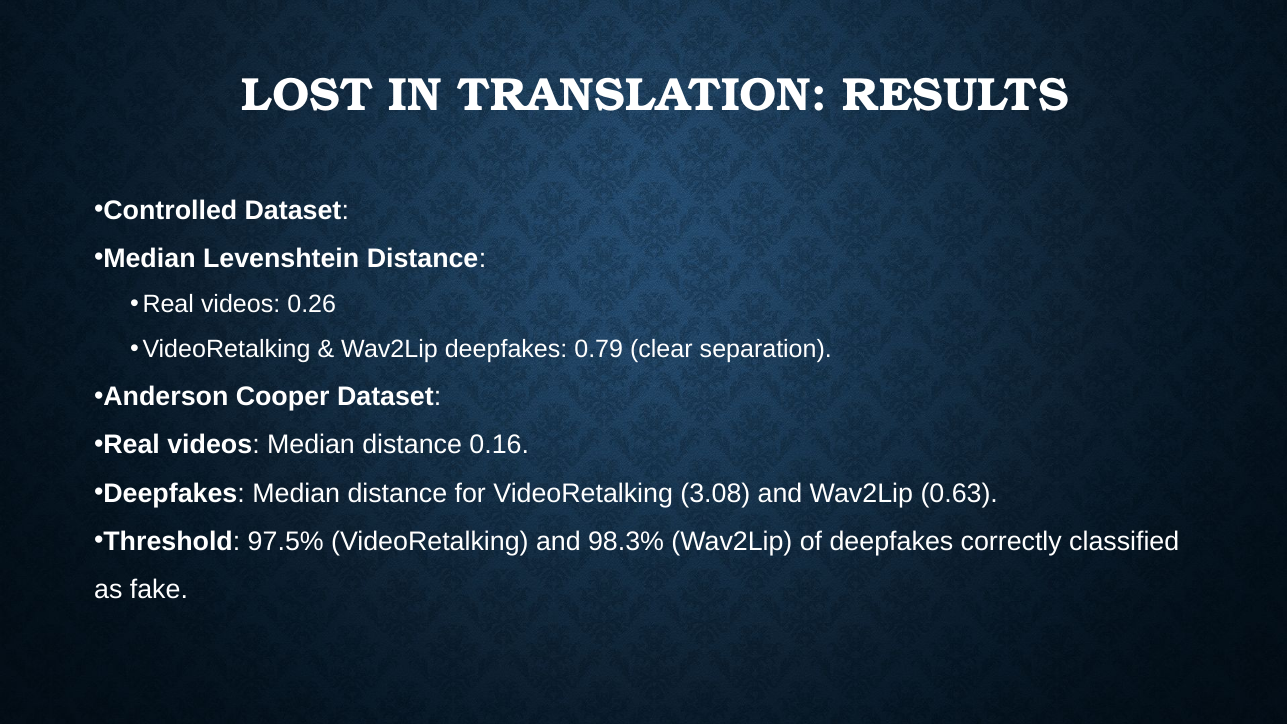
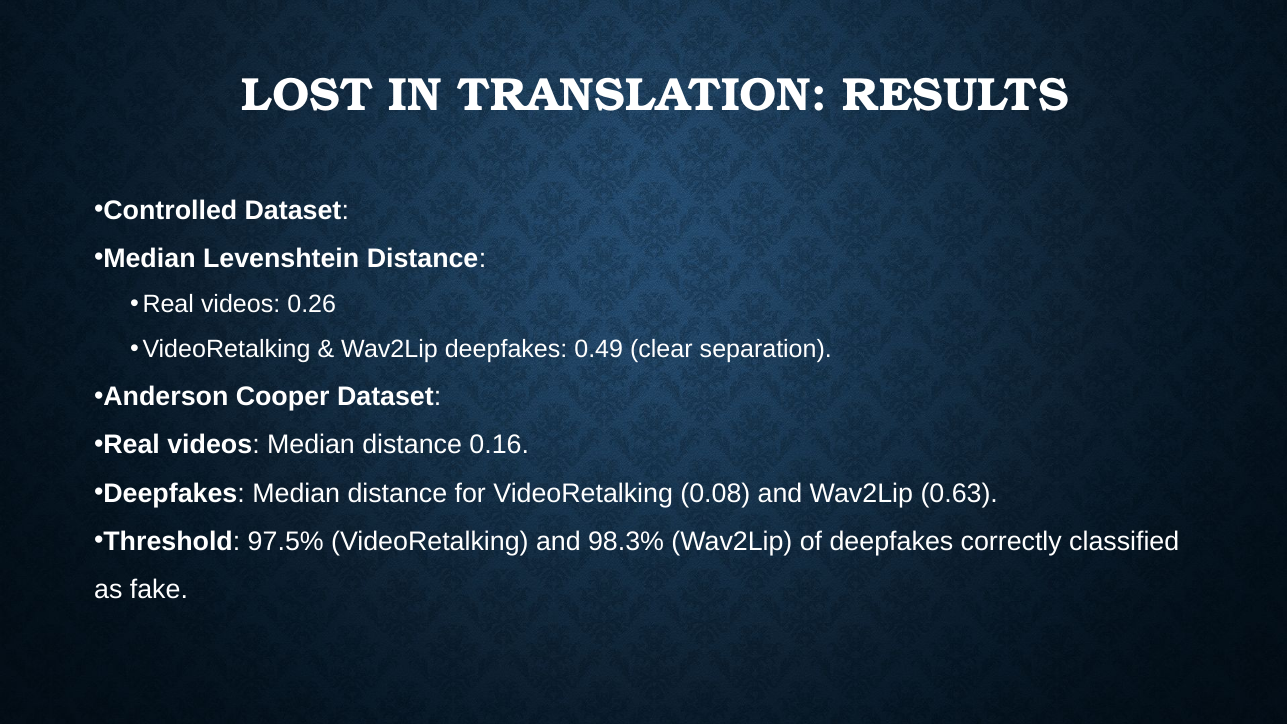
0.79: 0.79 -> 0.49
3.08: 3.08 -> 0.08
